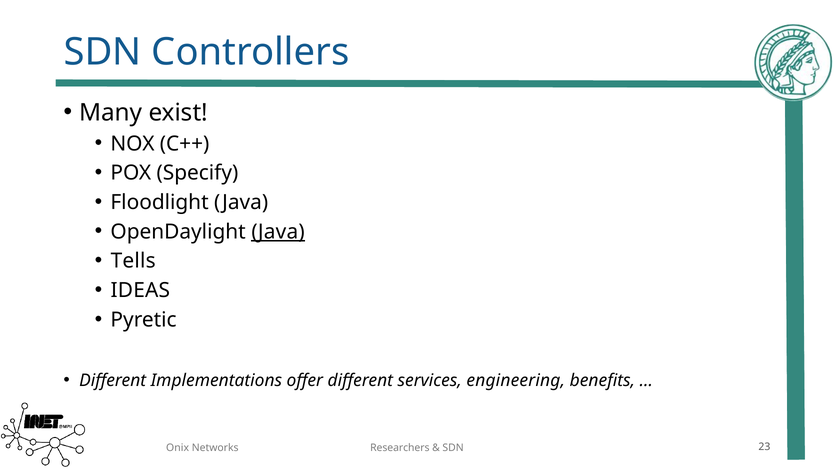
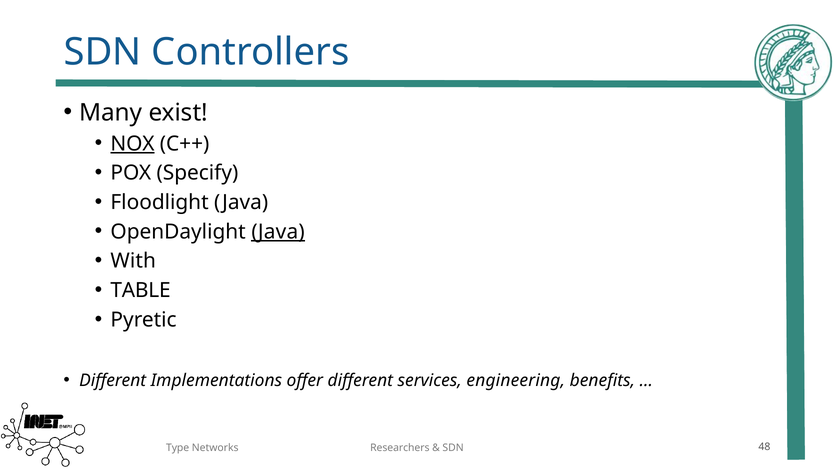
NOX underline: none -> present
Tells: Tells -> With
IDEAS: IDEAS -> TABLE
Onix: Onix -> Type
23: 23 -> 48
